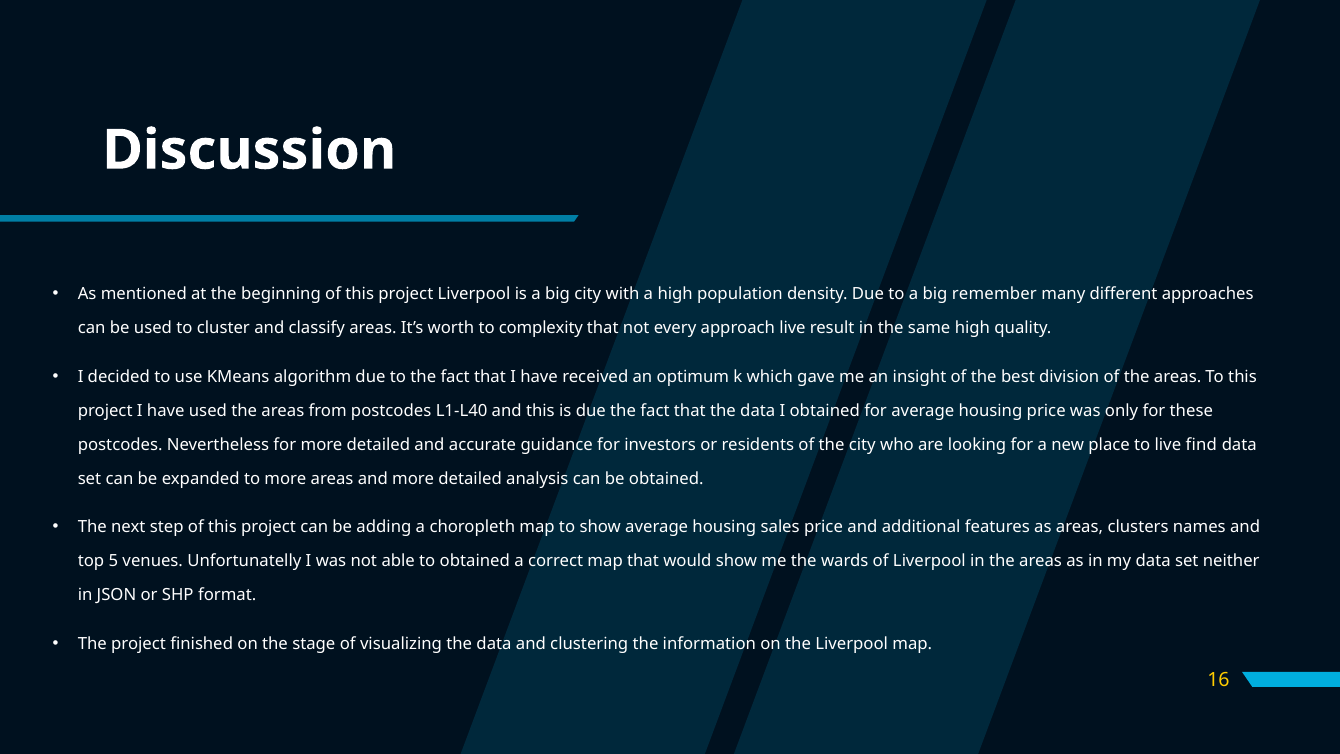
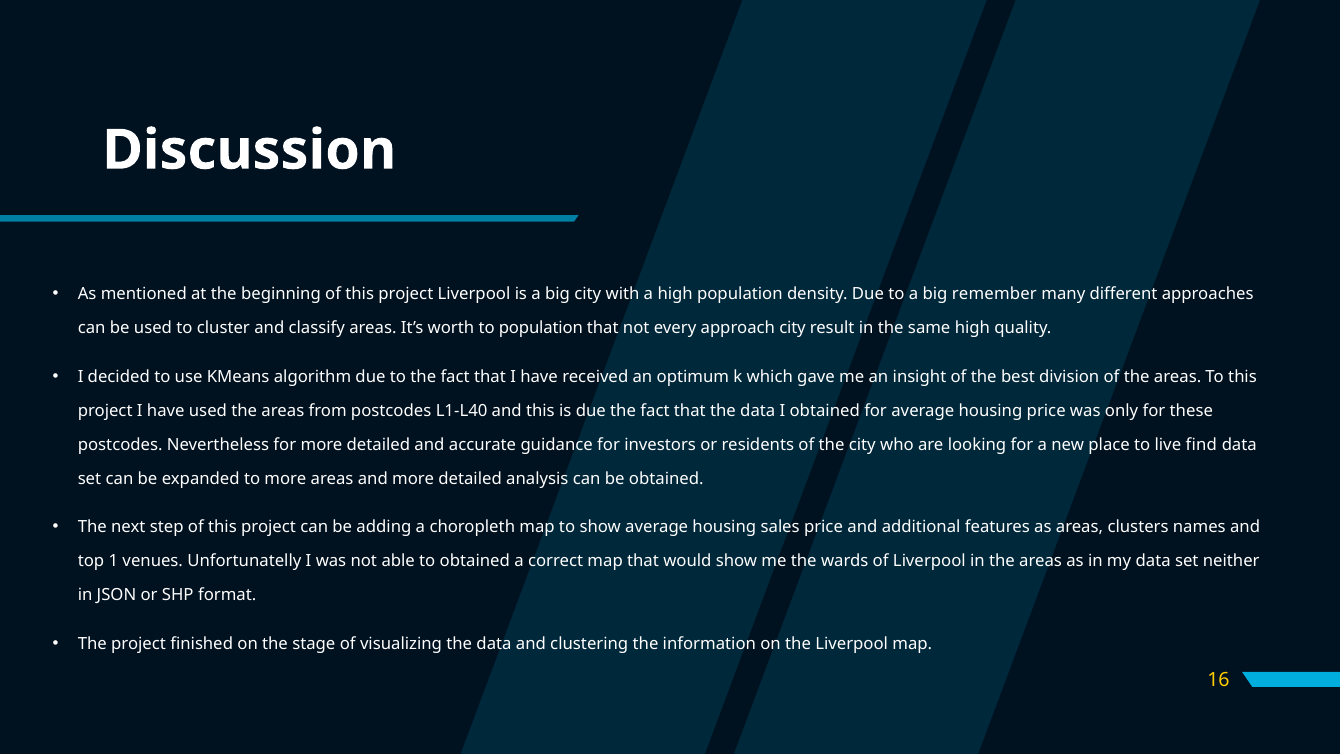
to complexity: complexity -> population
approach live: live -> city
5: 5 -> 1
